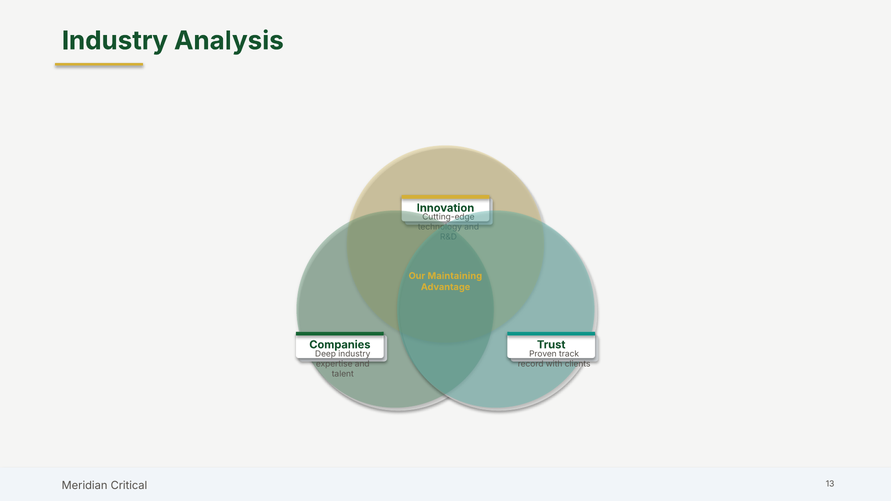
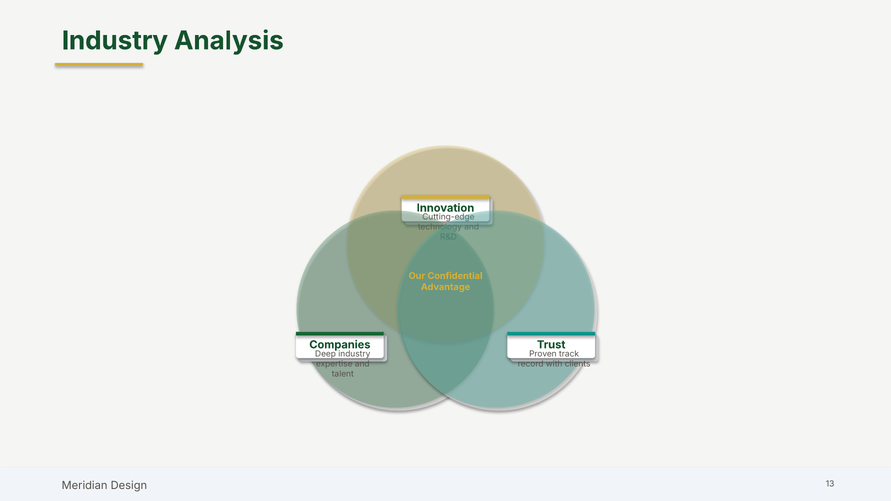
Maintaining: Maintaining -> Confidential
Critical: Critical -> Design
